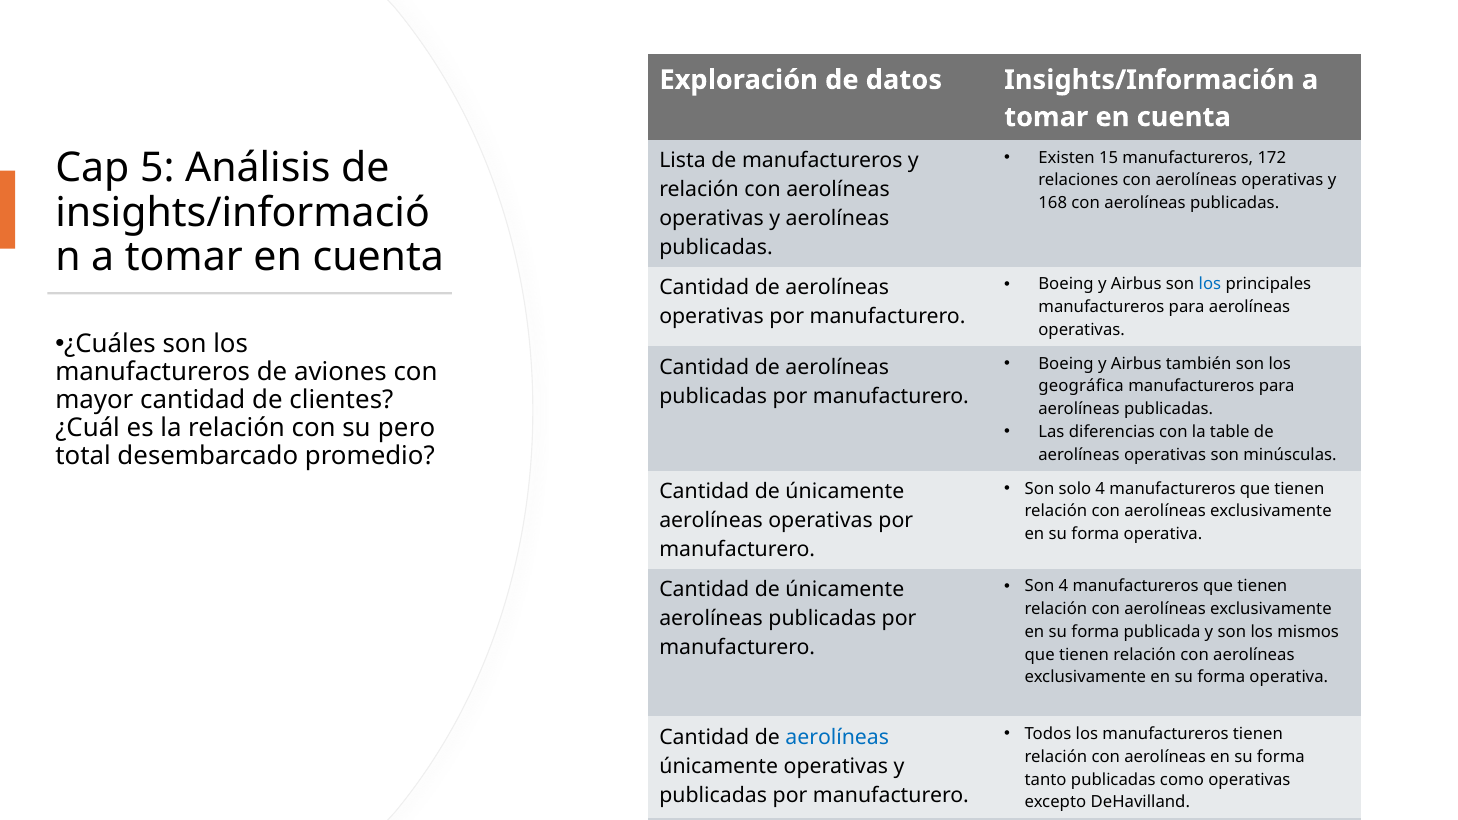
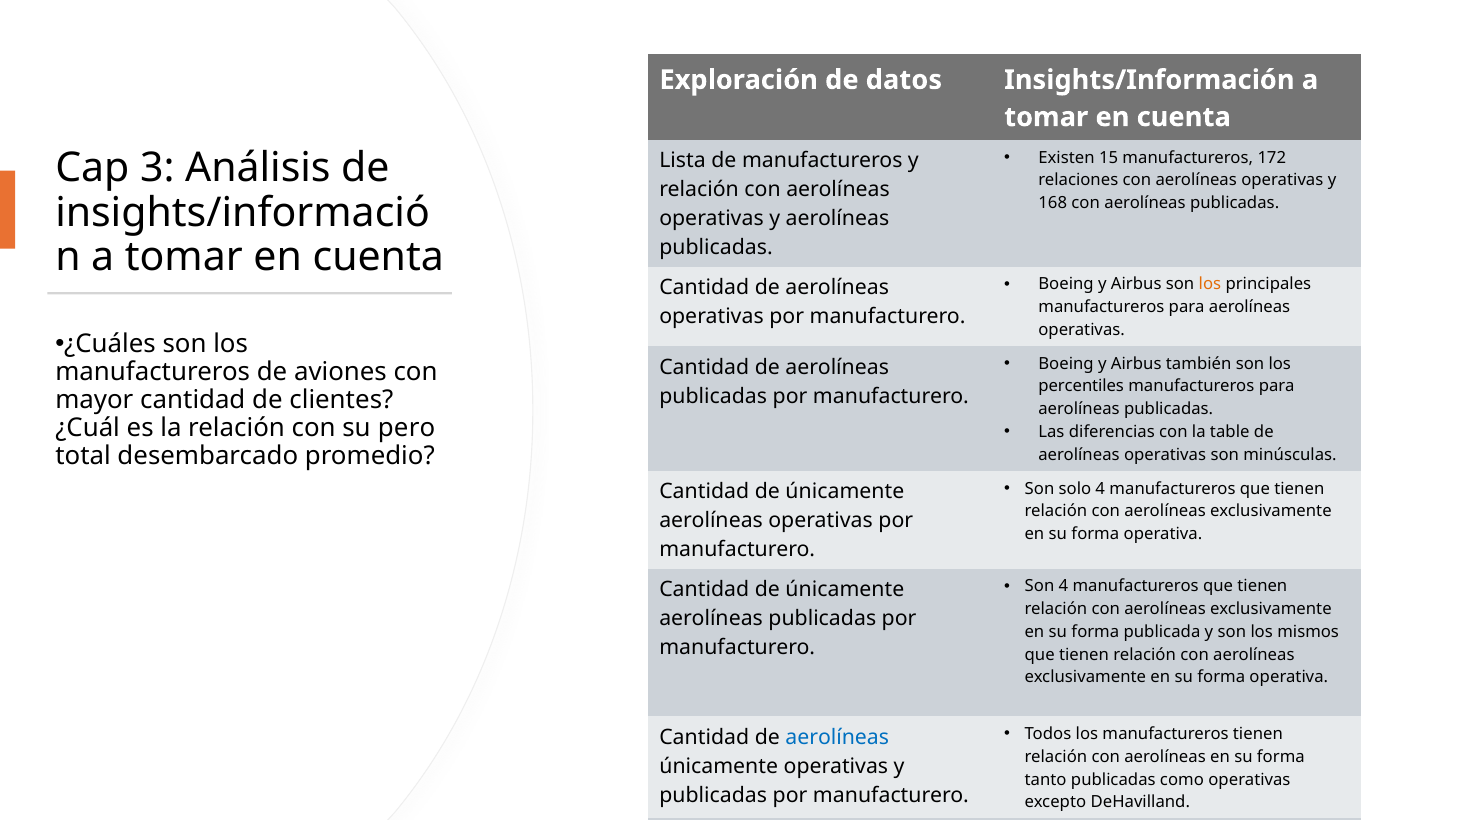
5: 5 -> 3
los at (1210, 284) colour: blue -> orange
geográfica: geográfica -> percentiles
